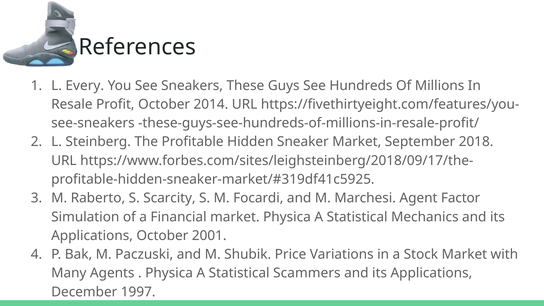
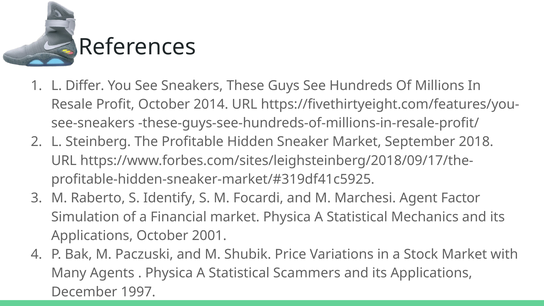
Every: Every -> Differ
Scarcity: Scarcity -> Identify
